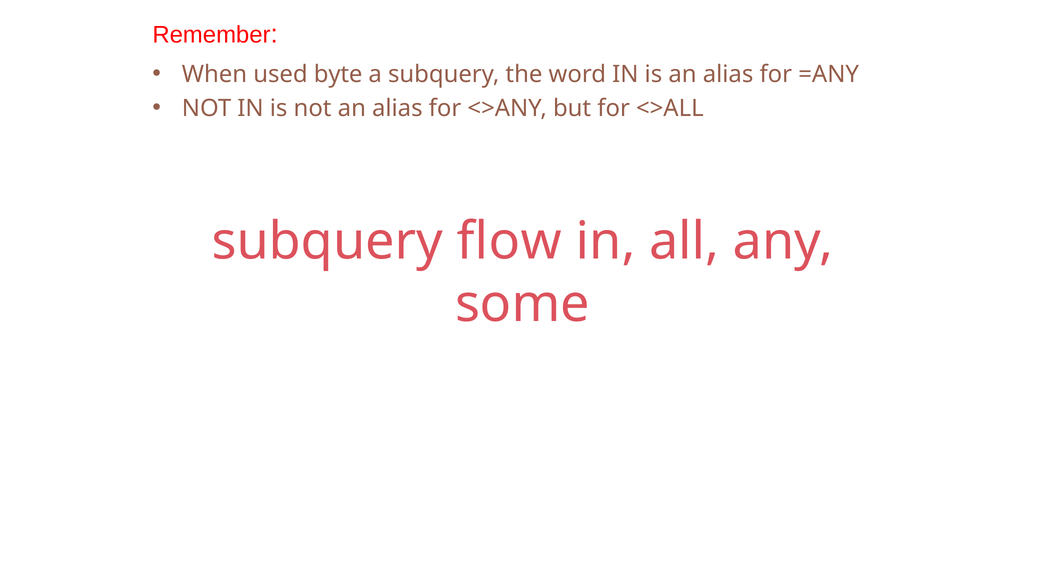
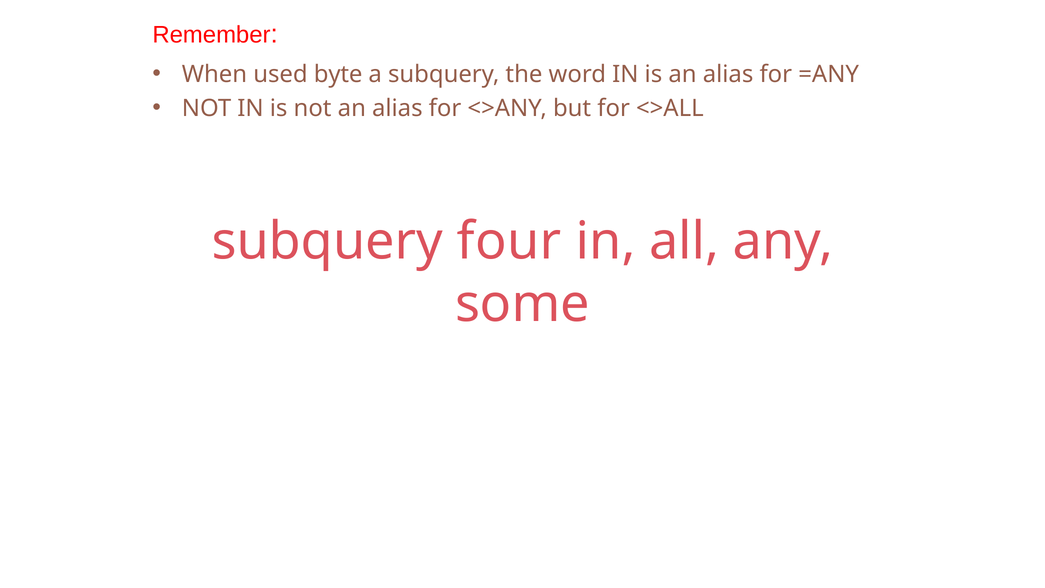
flow: flow -> four
